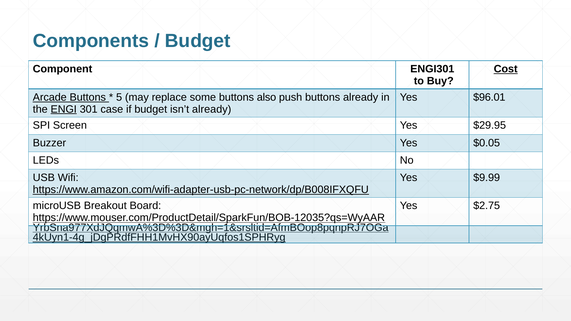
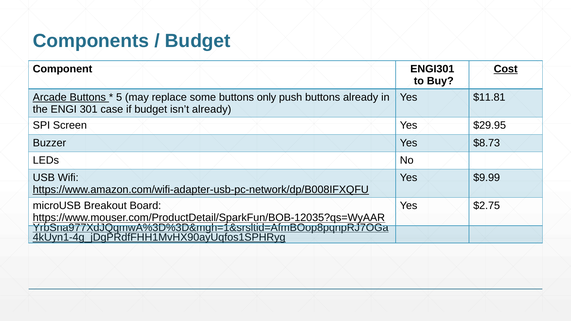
also: also -> only
$96.01: $96.01 -> $11.81
ENGI underline: present -> none
$0.05: $0.05 -> $8.73
